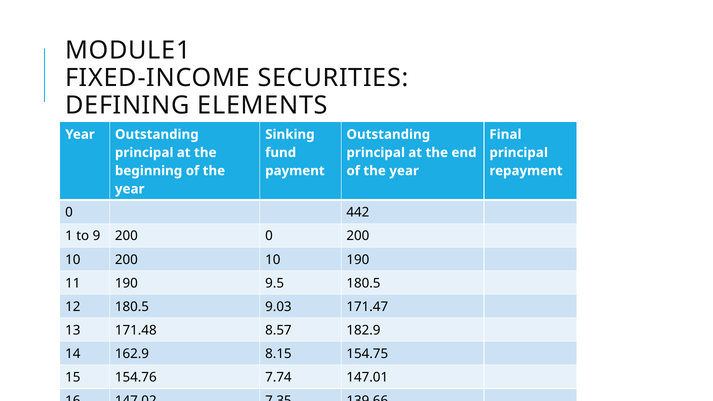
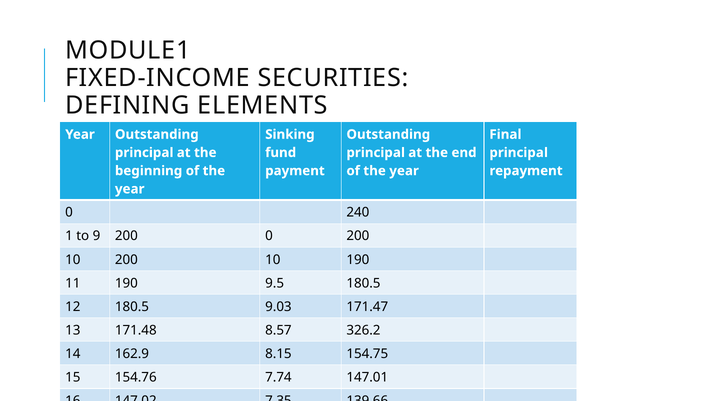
442: 442 -> 240
182.9: 182.9 -> 326.2
